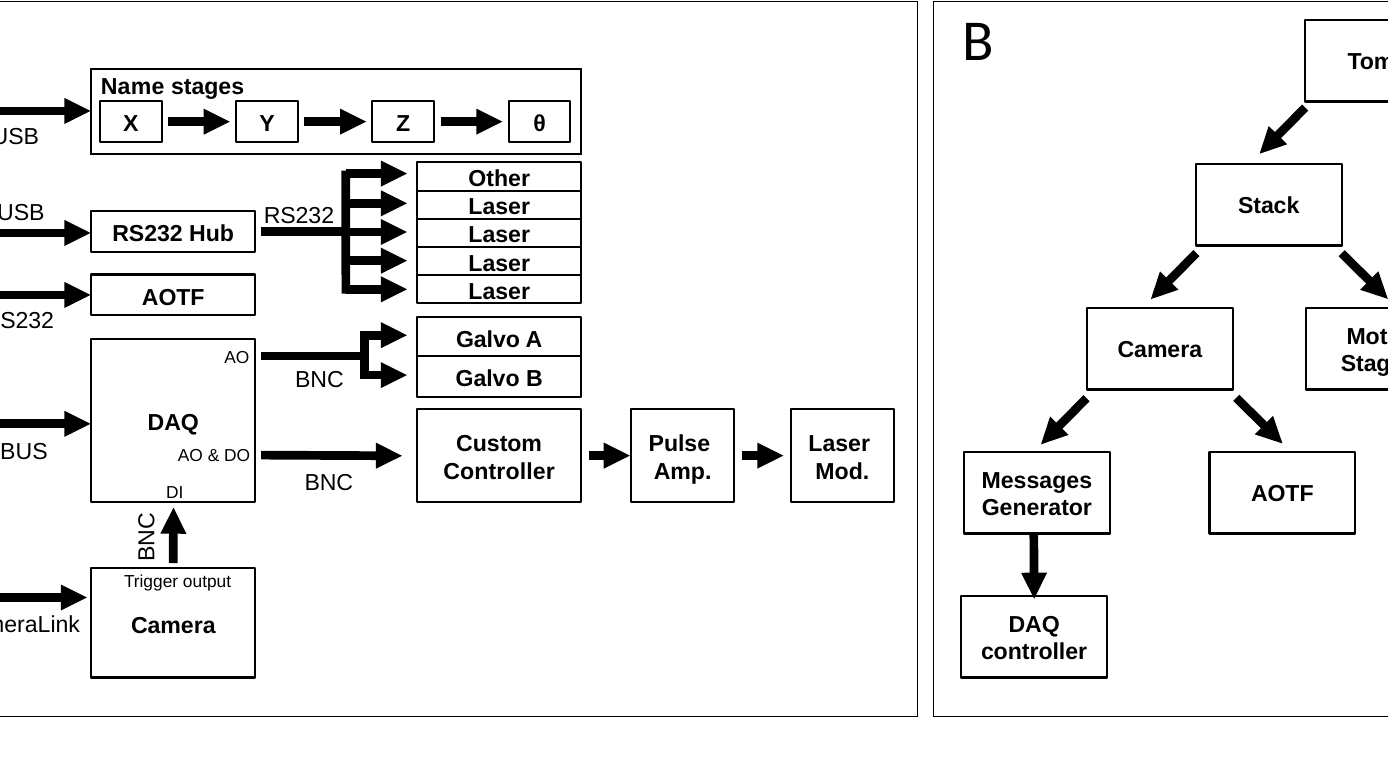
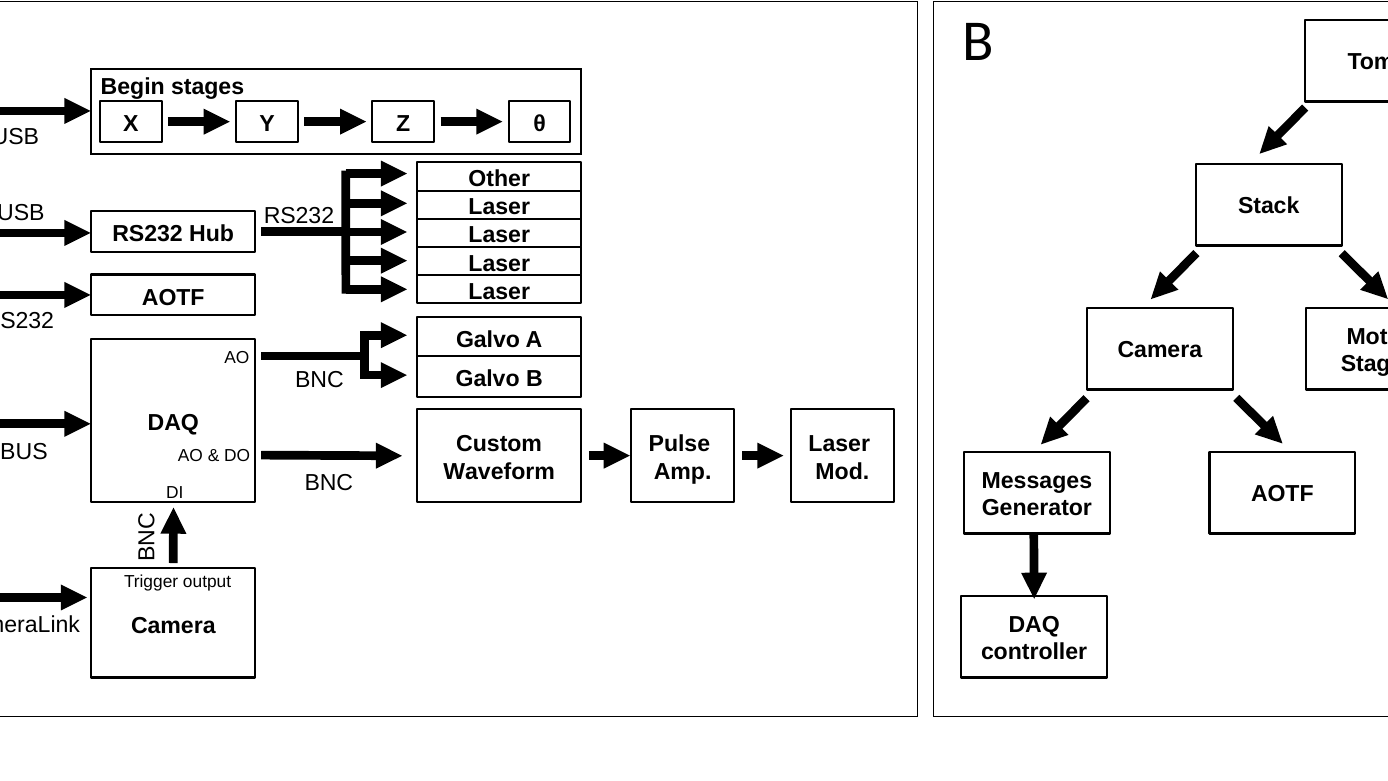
Name: Name -> Begin
Controller at (499, 472): Controller -> Waveform
